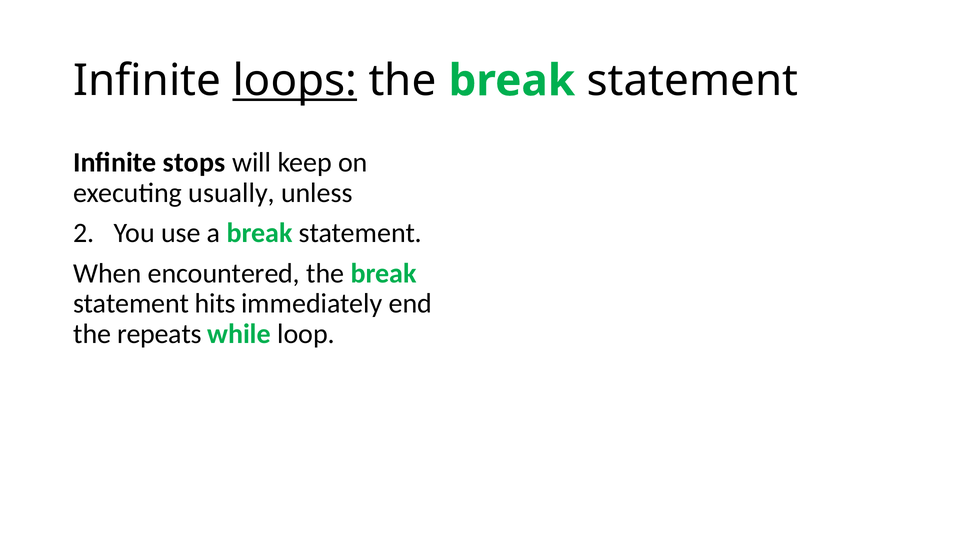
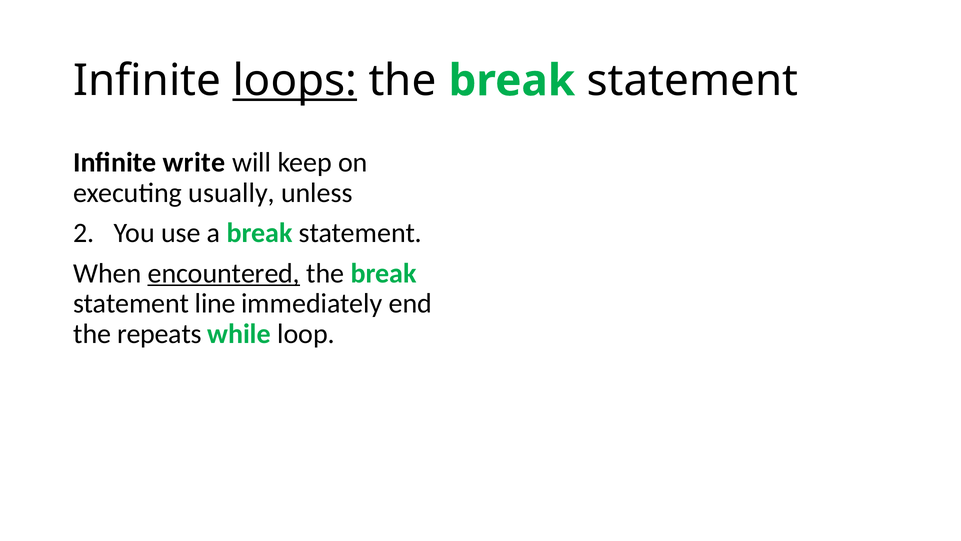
stops: stops -> write
encountered underline: none -> present
hits: hits -> line
